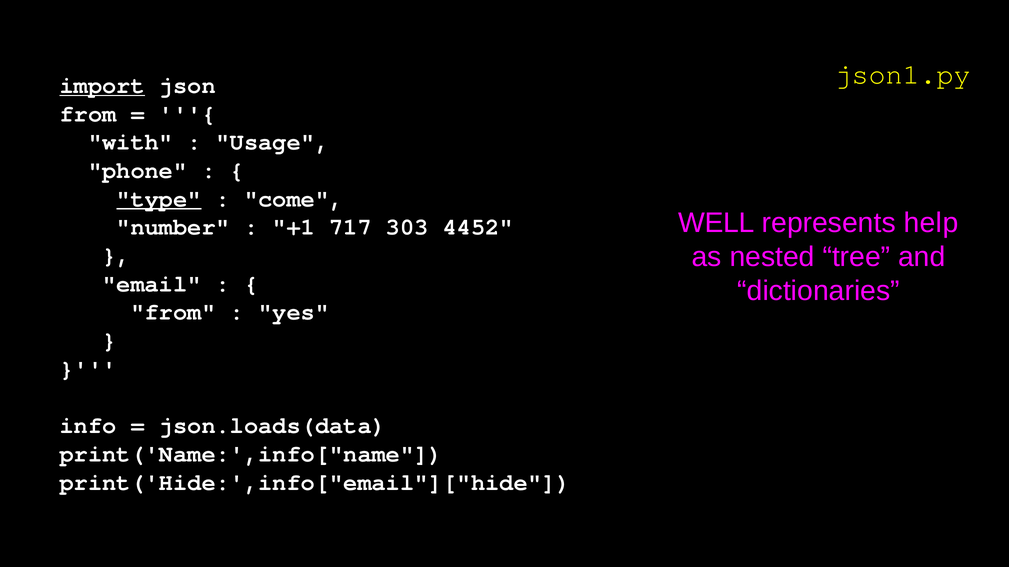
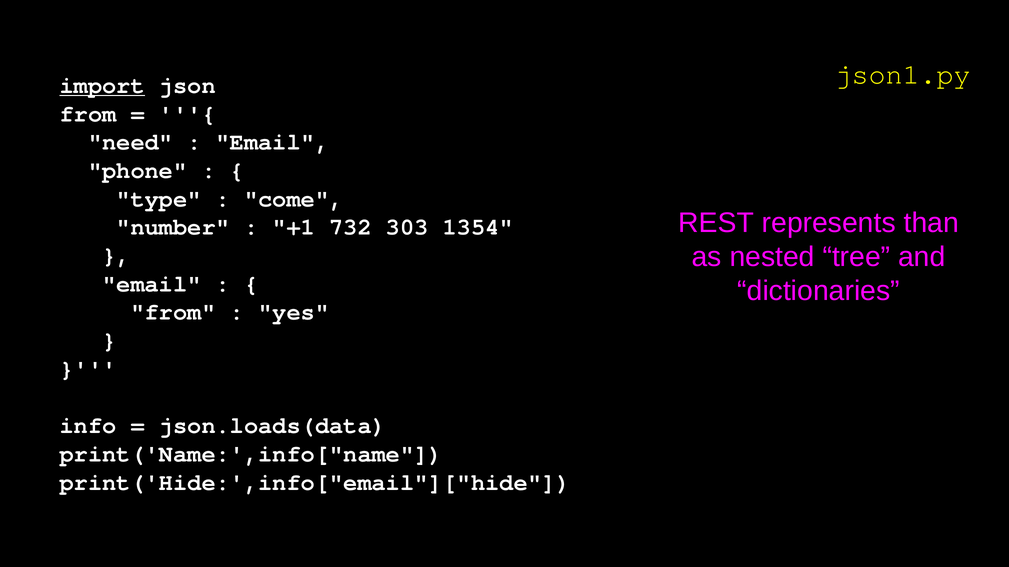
with: with -> need
Usage at (272, 142): Usage -> Email
type underline: present -> none
WELL: WELL -> REST
help: help -> than
717: 717 -> 732
4452: 4452 -> 1354
